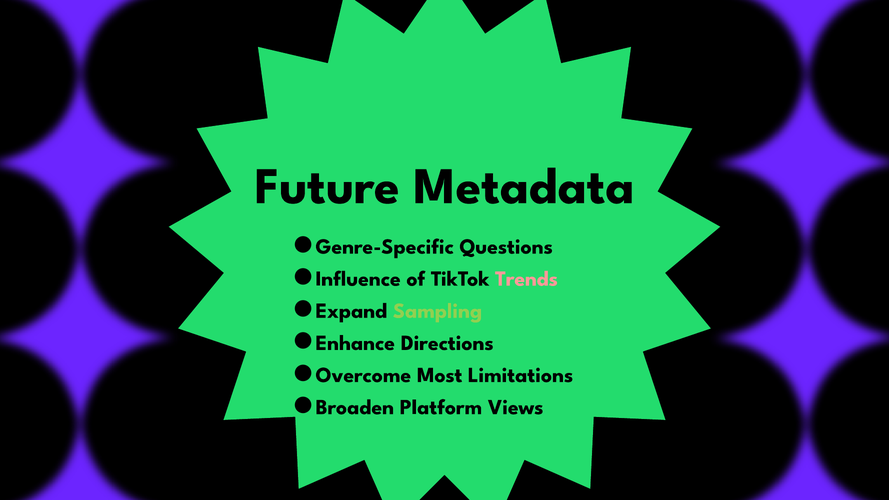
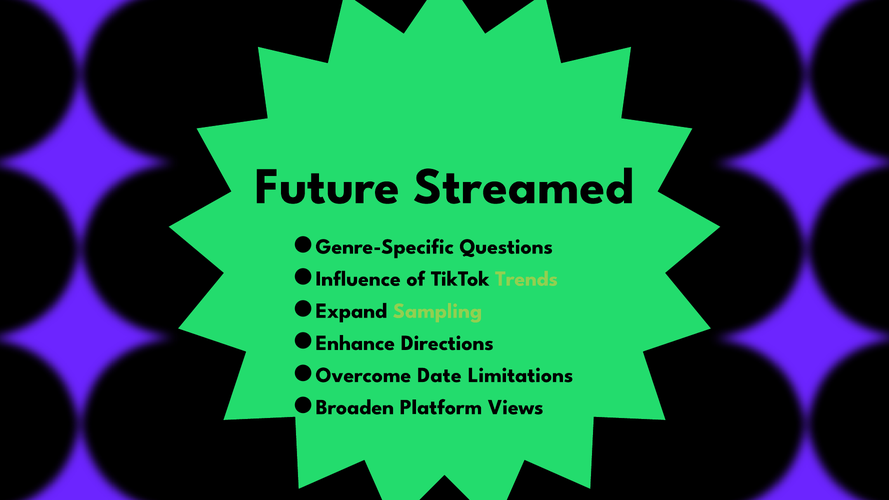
Metadata: Metadata -> Streamed
Trends colour: pink -> light green
Most: Most -> Date
